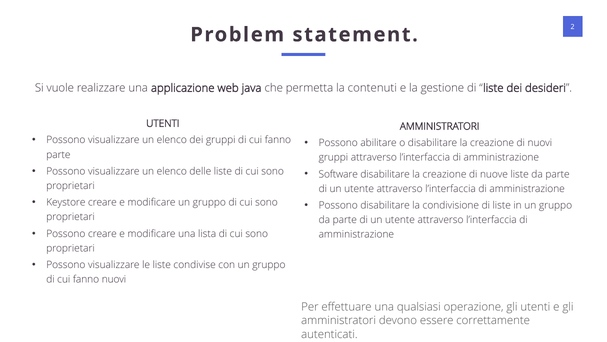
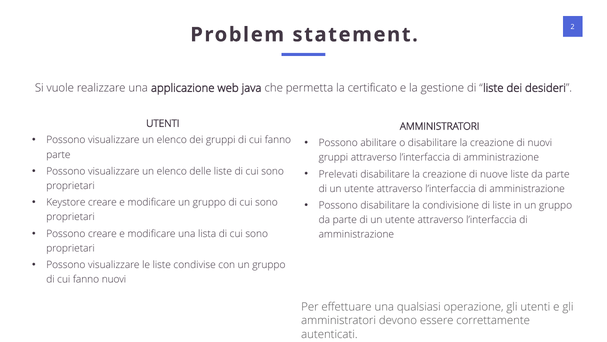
contenuti: contenuti -> certificato
Software: Software -> Prelevati
